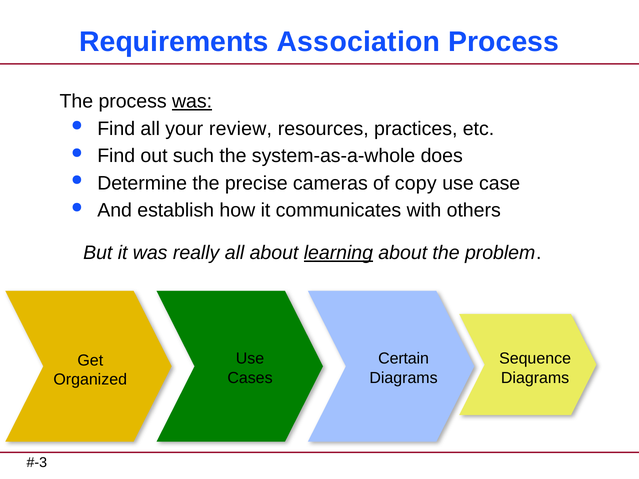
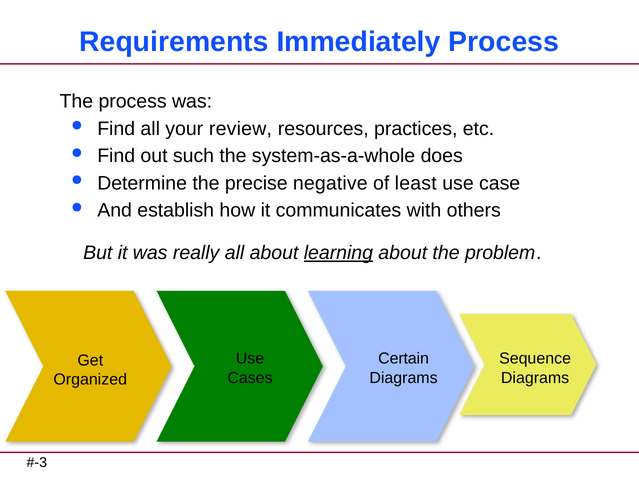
Association: Association -> Immediately
was at (192, 101) underline: present -> none
cameras: cameras -> negative
copy: copy -> least
